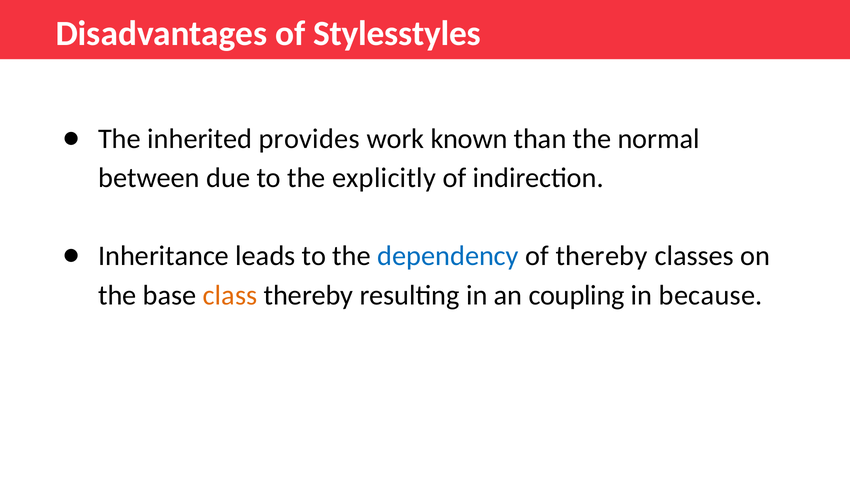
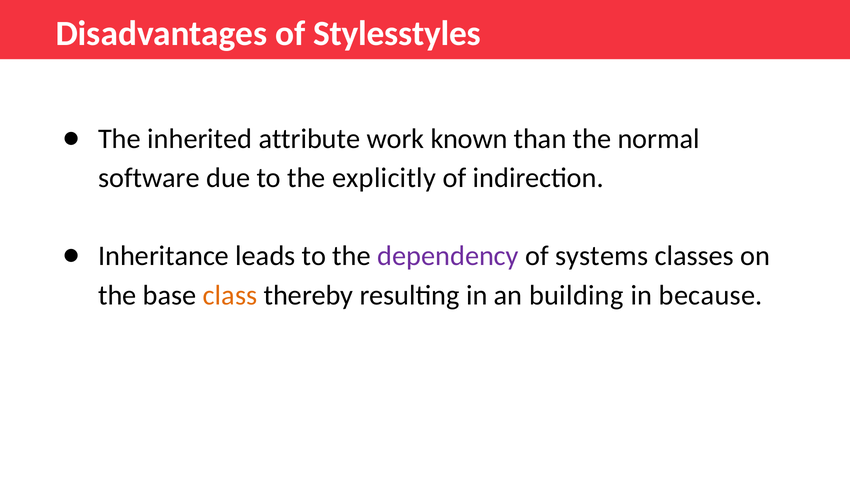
provides: provides -> attribute
between: between -> software
dependency colour: blue -> purple
of thereby: thereby -> systems
coupling: coupling -> building
